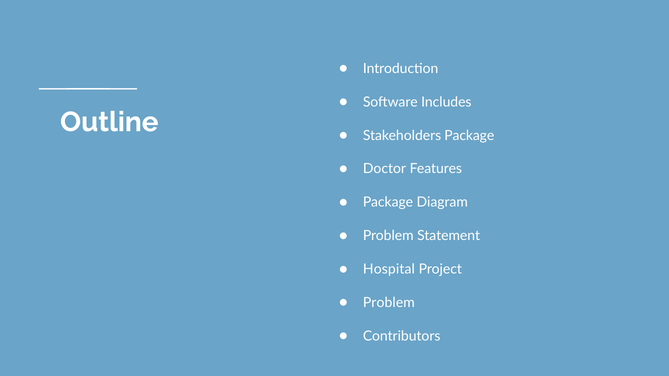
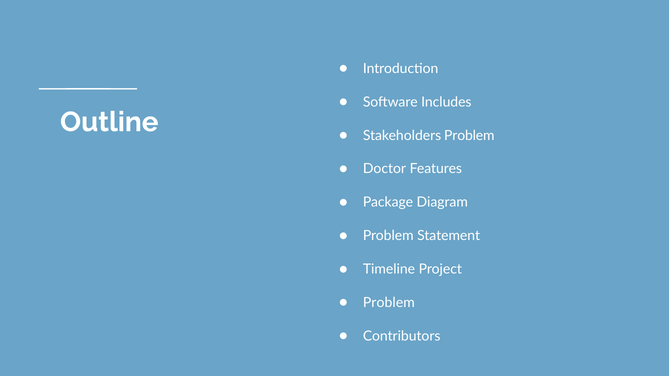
Stakeholders Package: Package -> Problem
Hospital: Hospital -> Timeline
